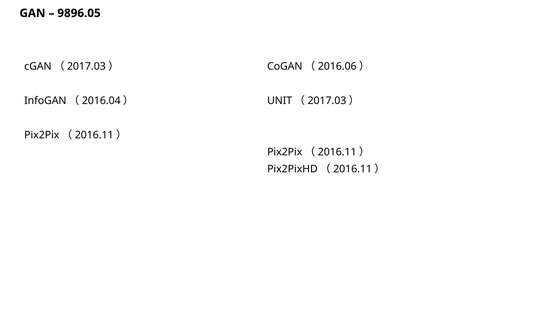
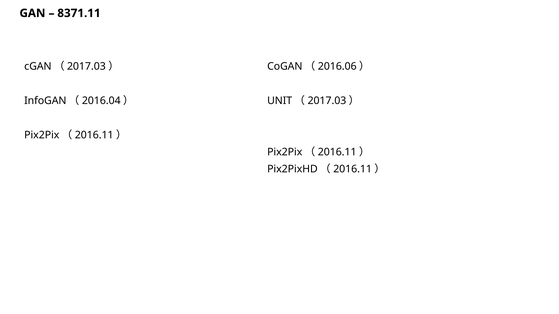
9896.05: 9896.05 -> 8371.11
